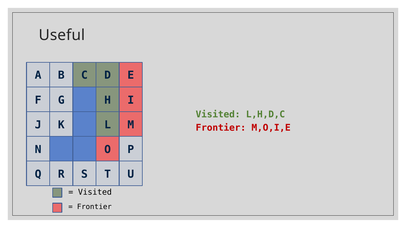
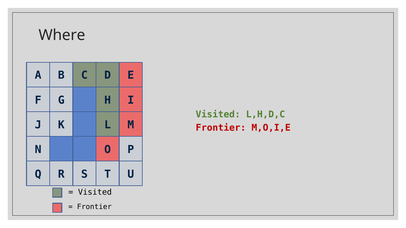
Useful: Useful -> Where
